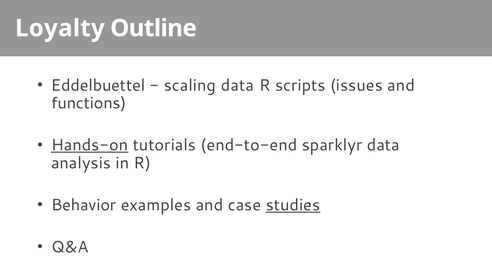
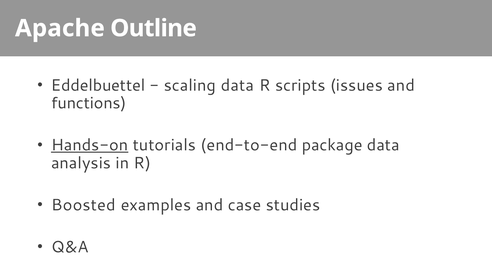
Loyalty: Loyalty -> Apache
sparklyr: sparklyr -> package
Behavior: Behavior -> Boosted
studies underline: present -> none
